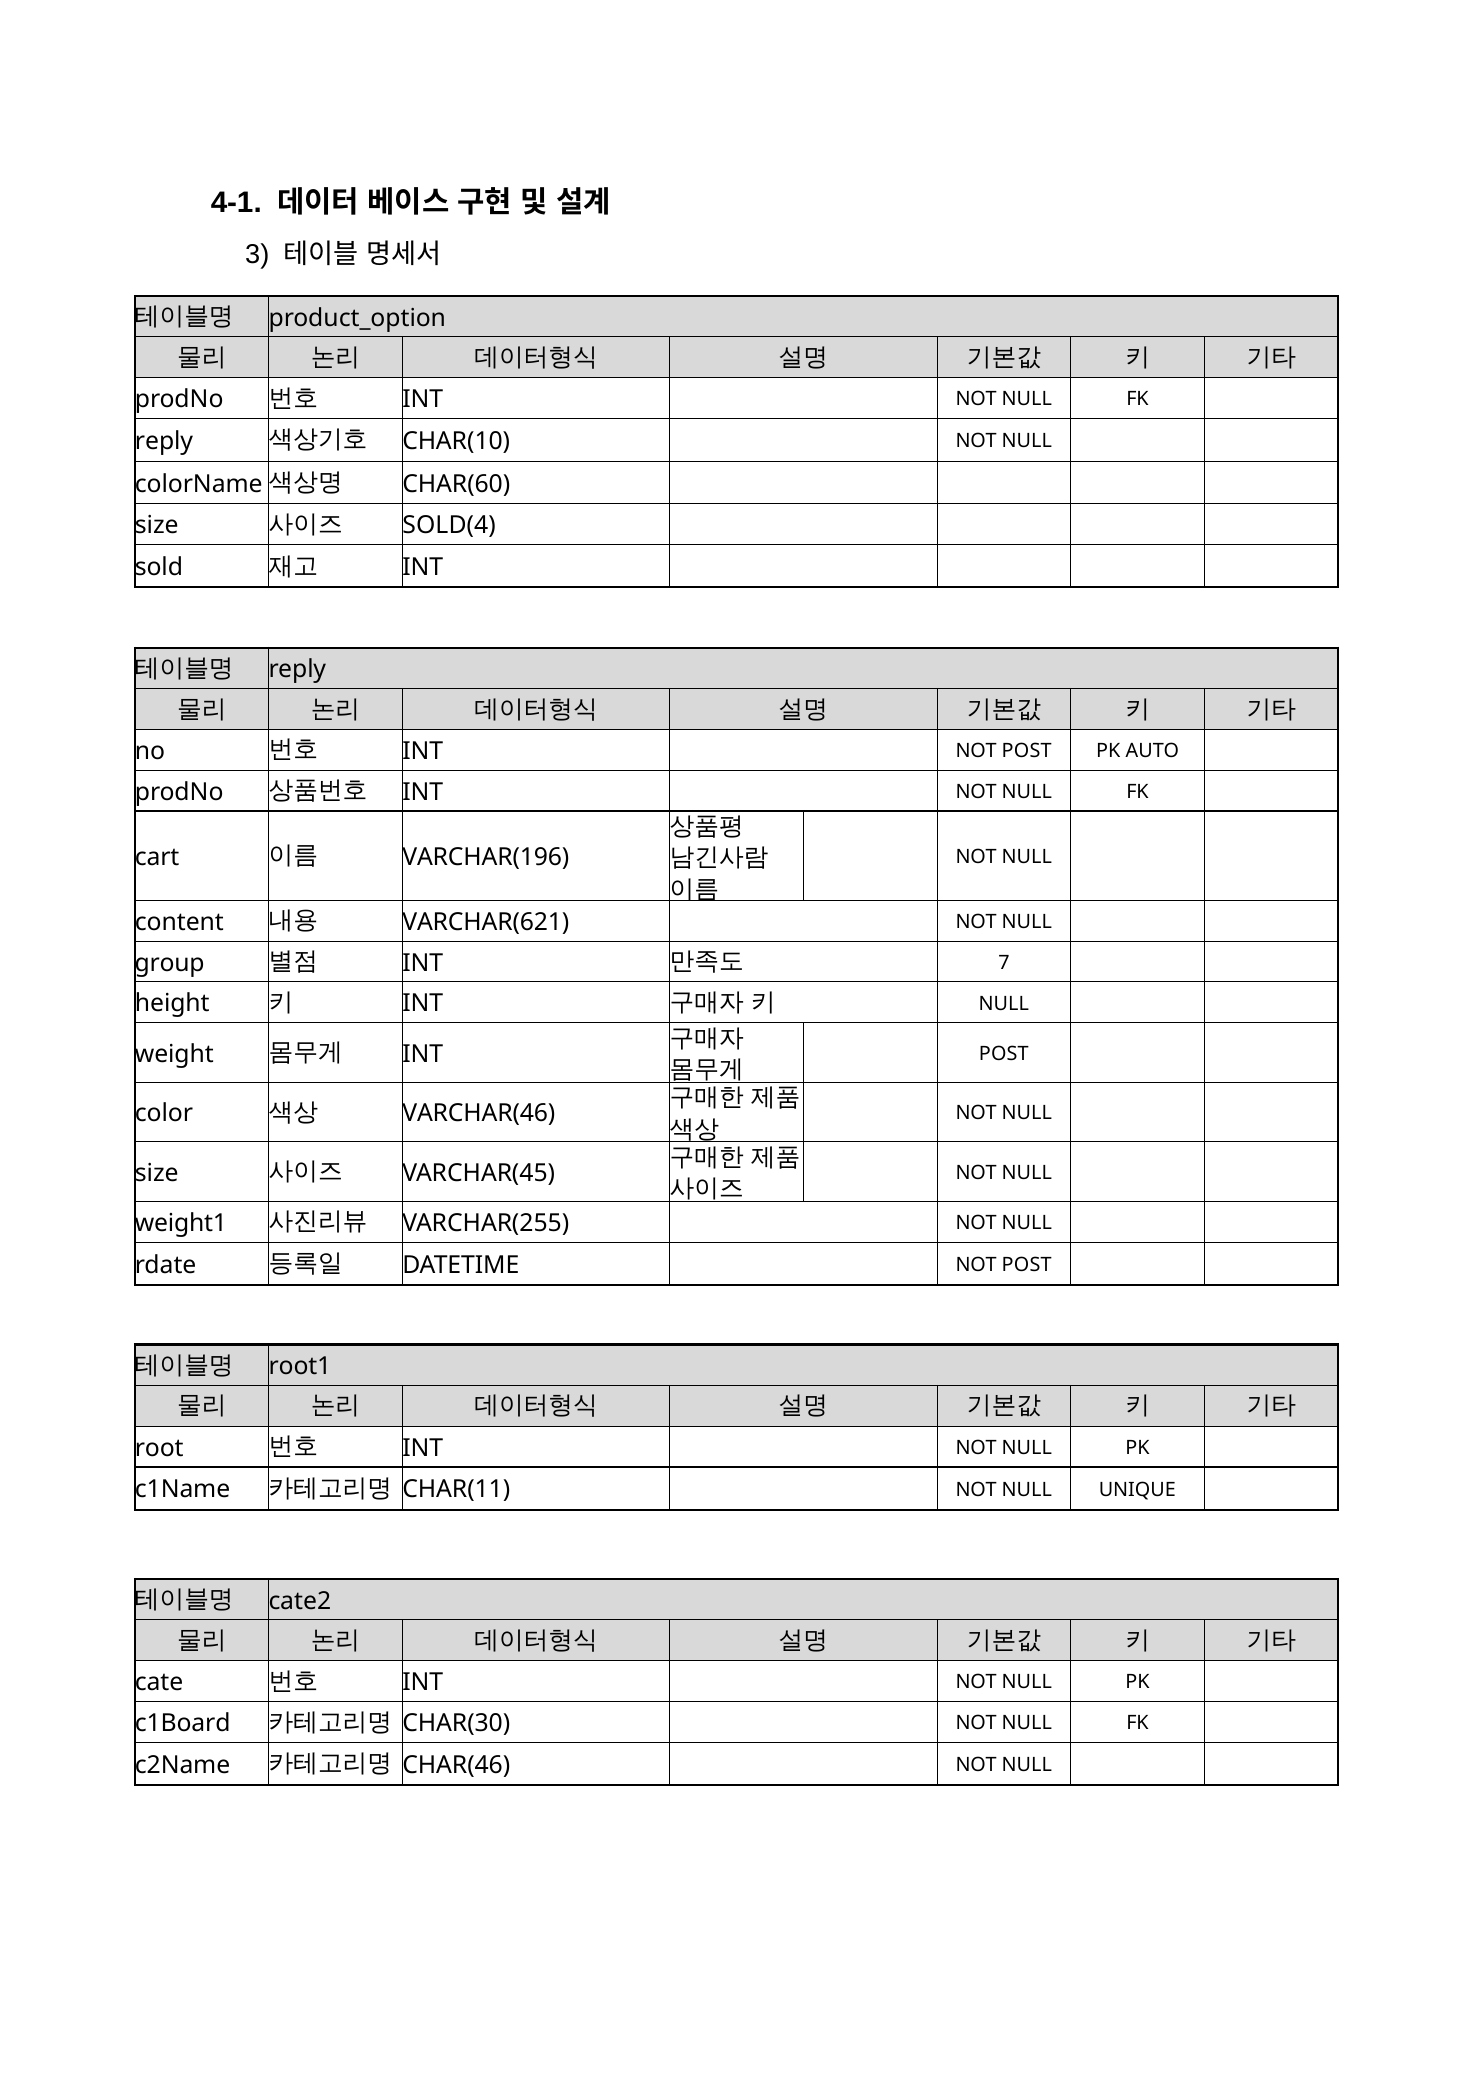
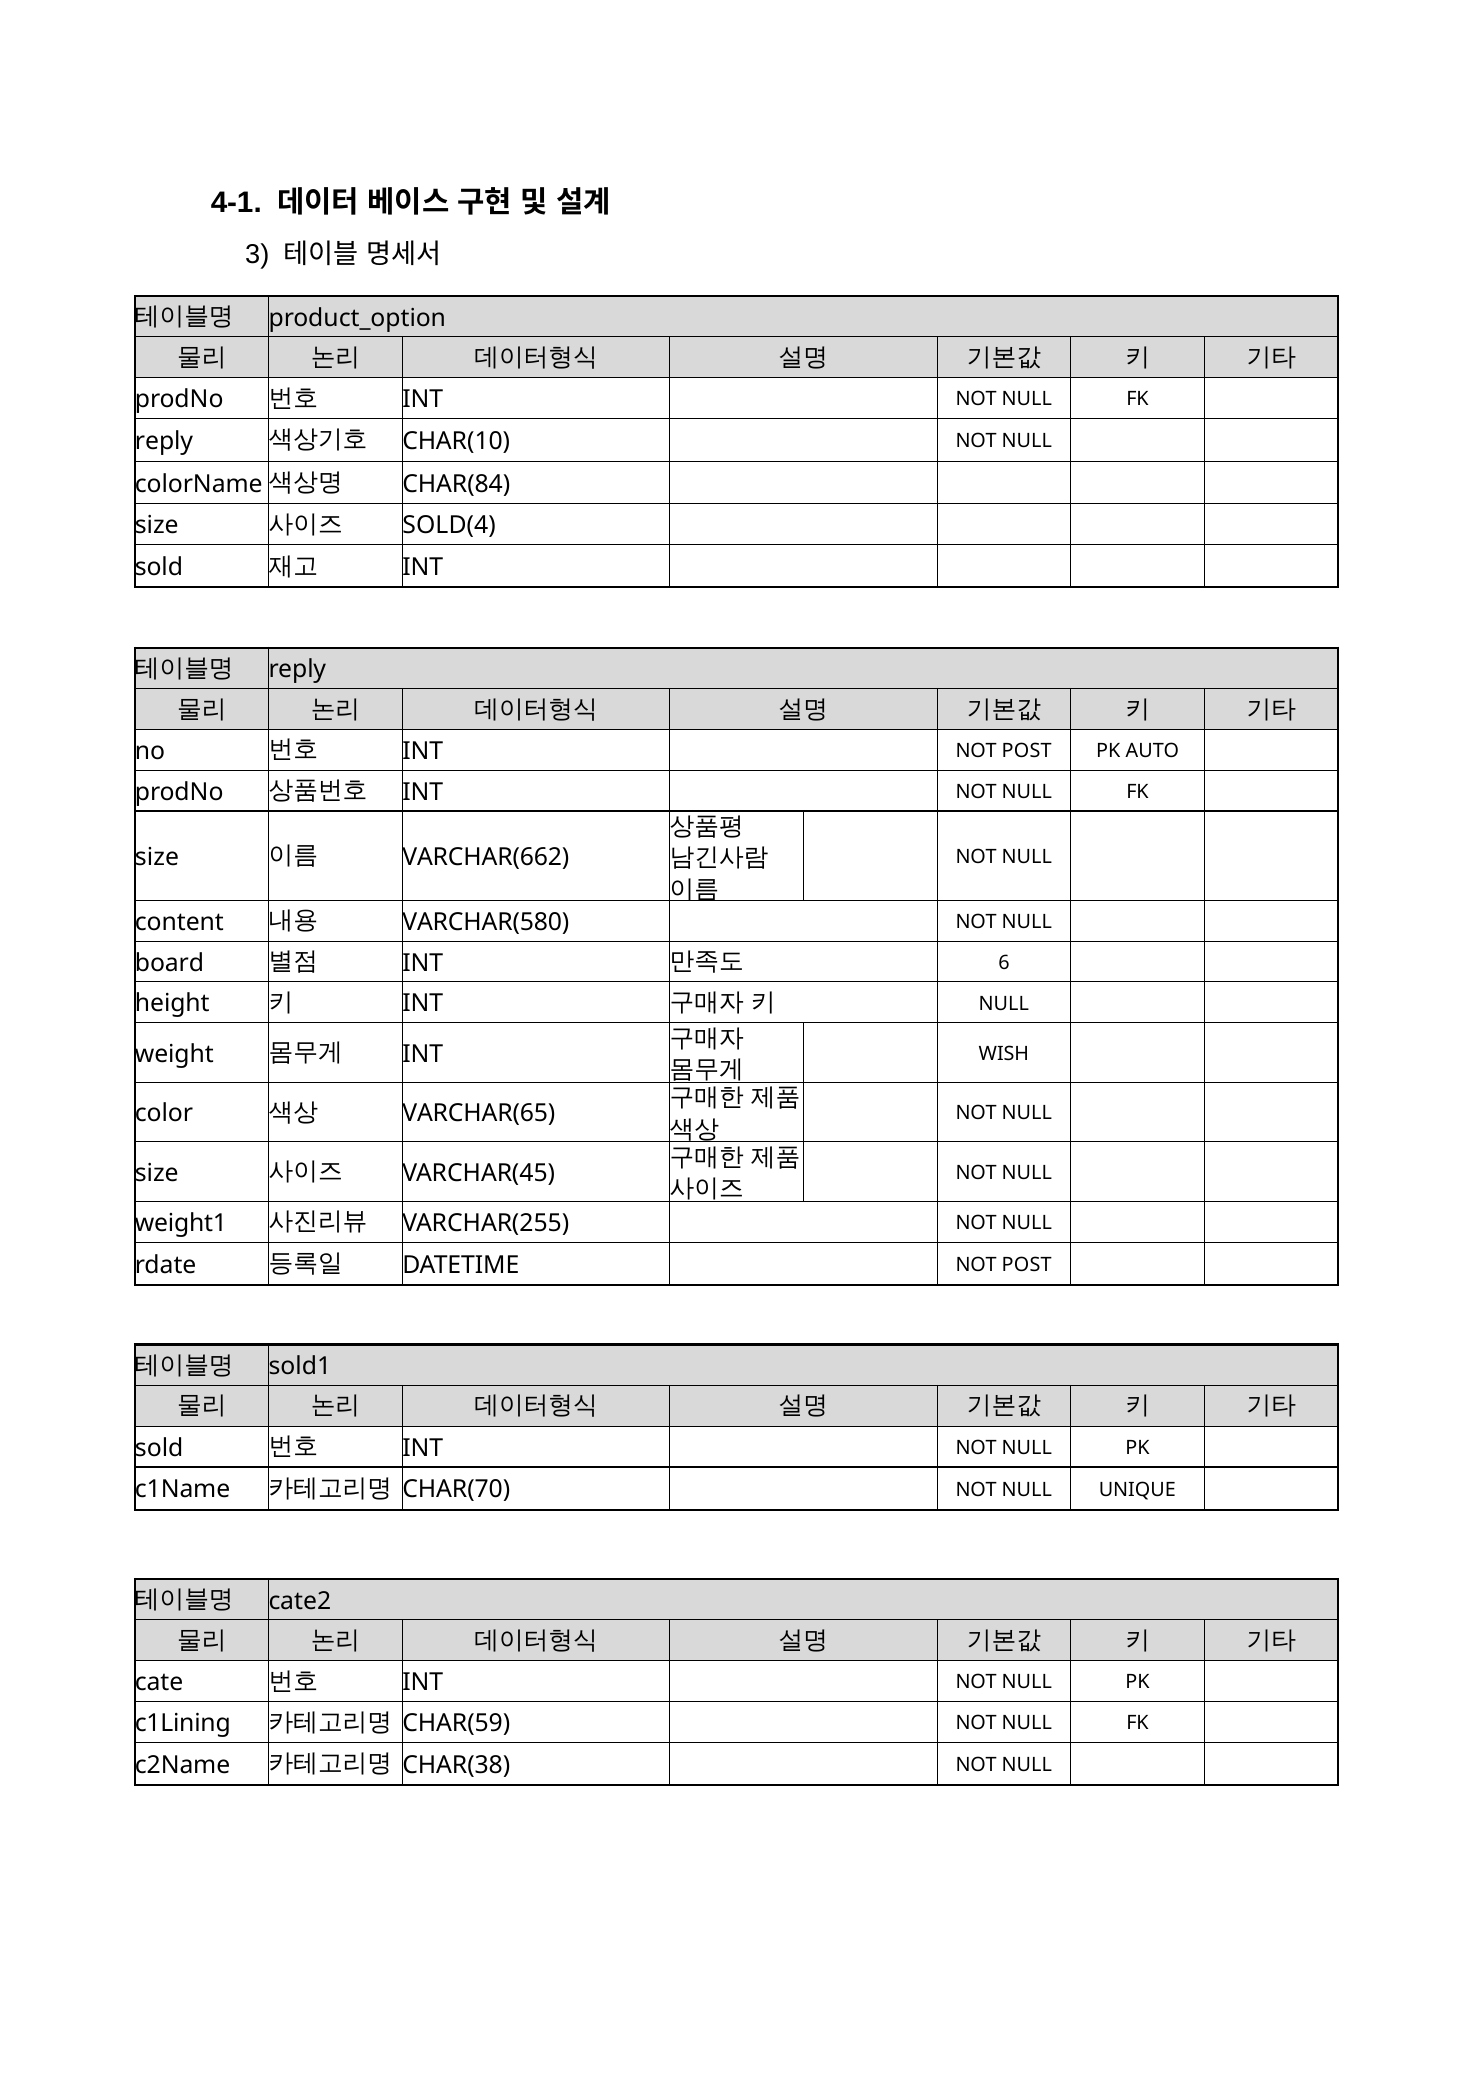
CHAR(60: CHAR(60 -> CHAR(84
cart at (157, 858): cart -> size
VARCHAR(196: VARCHAR(196 -> VARCHAR(662
VARCHAR(621: VARCHAR(621 -> VARCHAR(580
group: group -> board
7: 7 -> 6
POST at (1004, 1054): POST -> WISH
VARCHAR(46: VARCHAR(46 -> VARCHAR(65
root1: root1 -> sold1
root at (159, 1449): root -> sold
CHAR(11: CHAR(11 -> CHAR(70
c1Board: c1Board -> c1Lining
CHAR(30: CHAR(30 -> CHAR(59
CHAR(46: CHAR(46 -> CHAR(38
